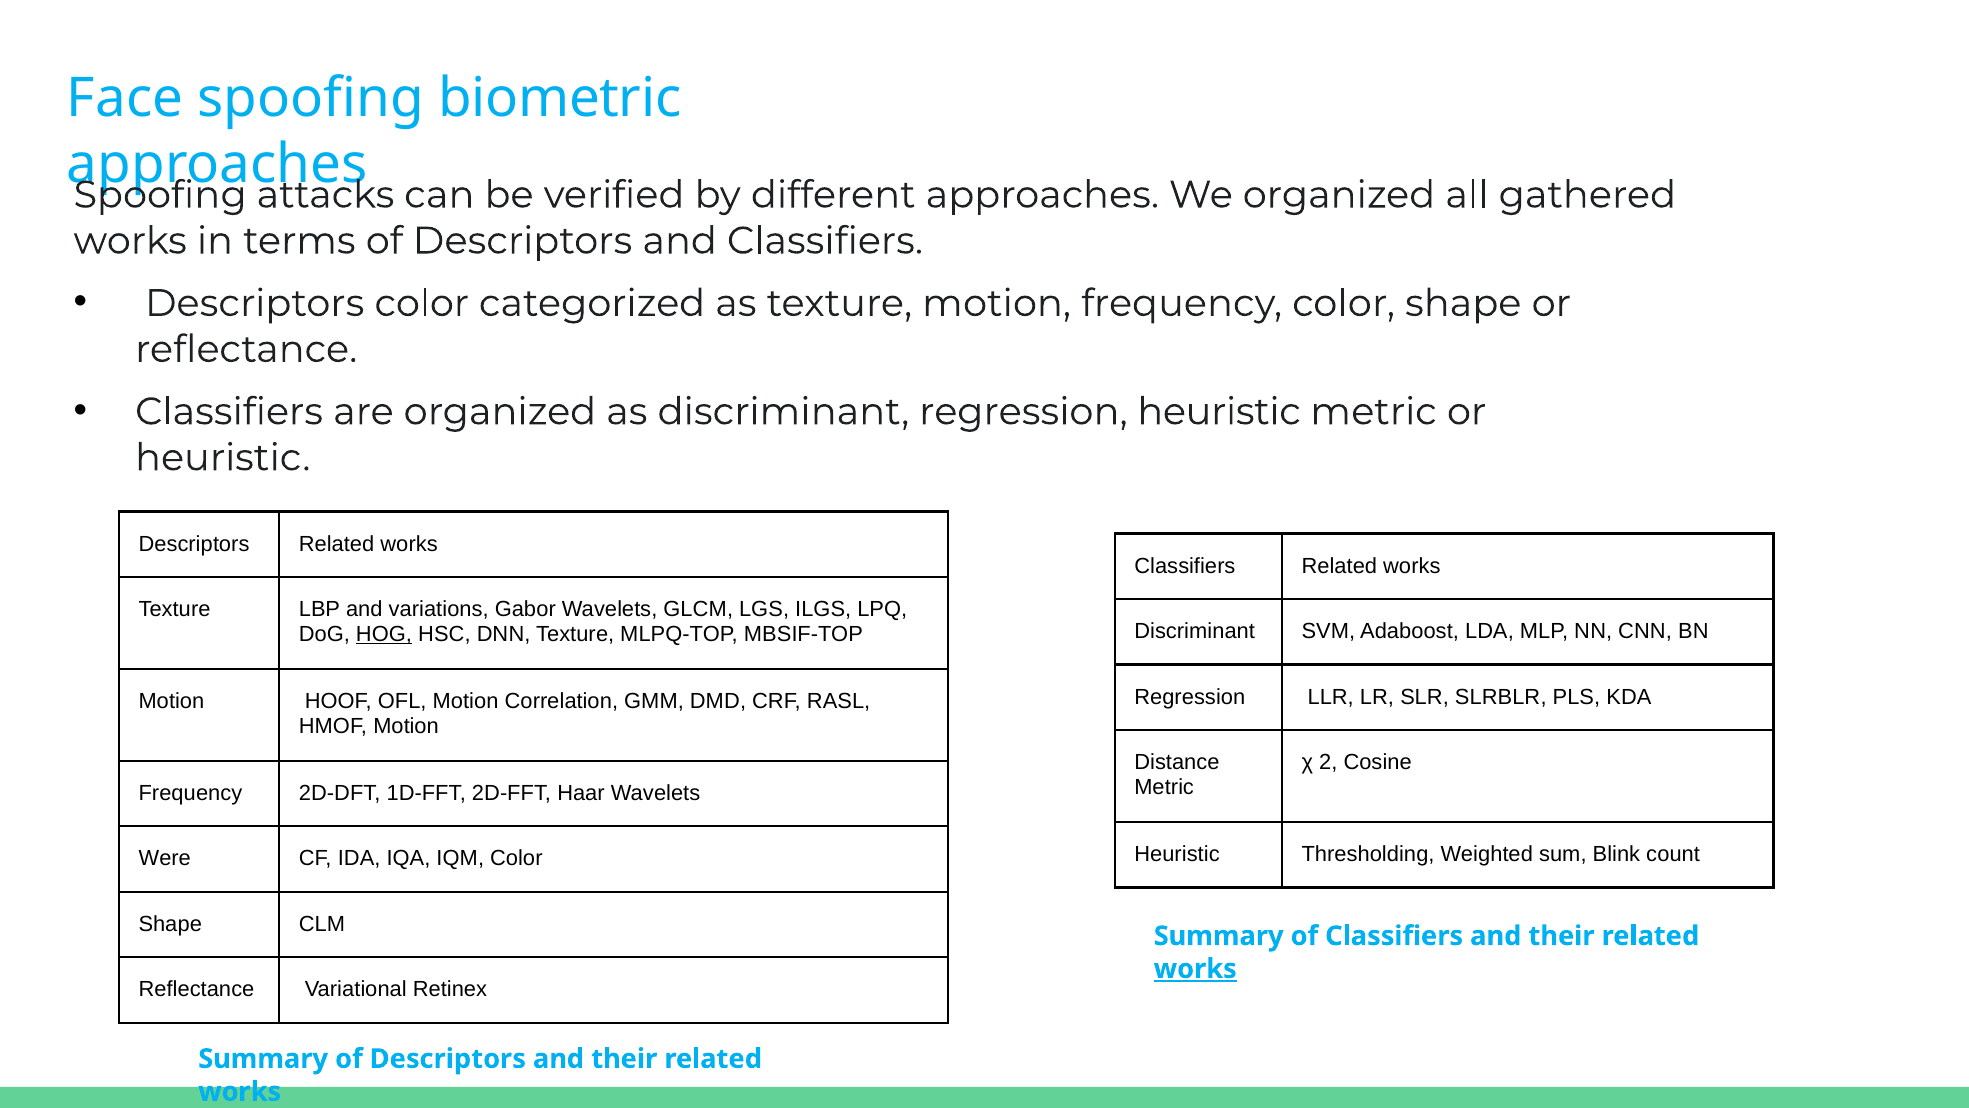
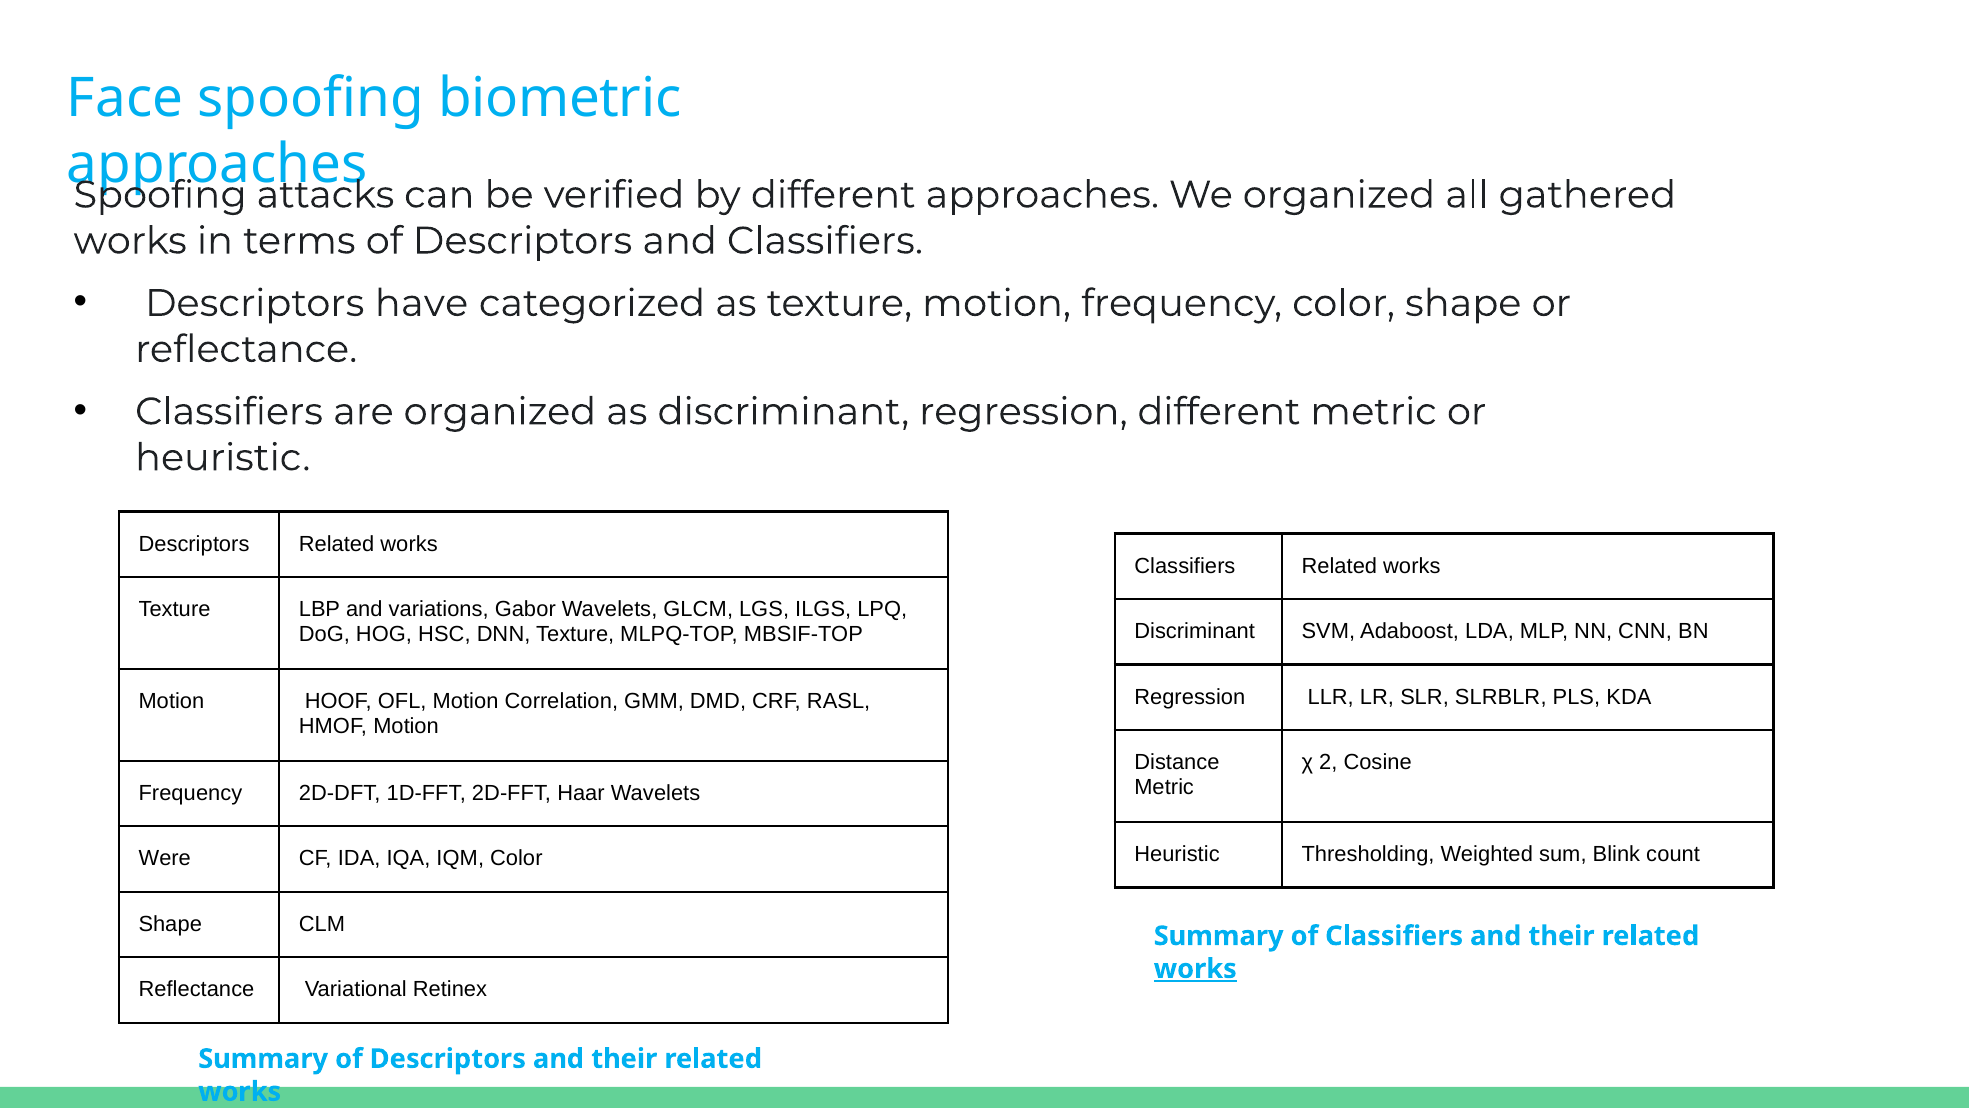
Descriptors color: color -> have
regression heuristic: heuristic -> different
HOG underline: present -> none
